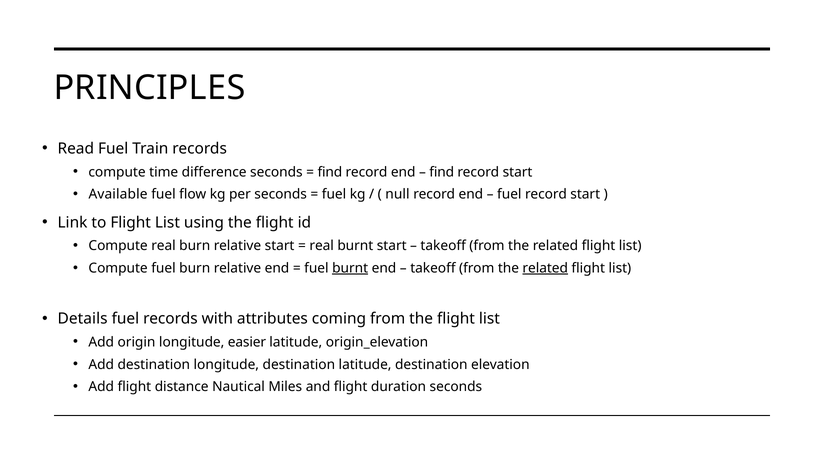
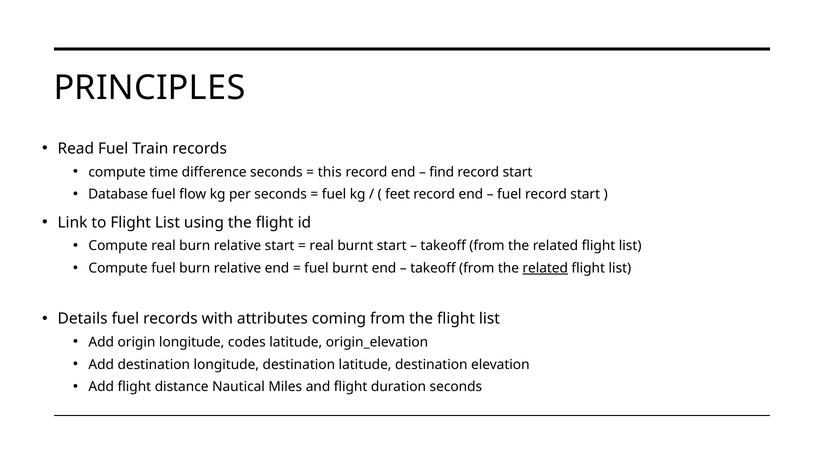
find at (330, 172): find -> this
Available: Available -> Database
null: null -> feet
burnt at (350, 268) underline: present -> none
easier: easier -> codes
